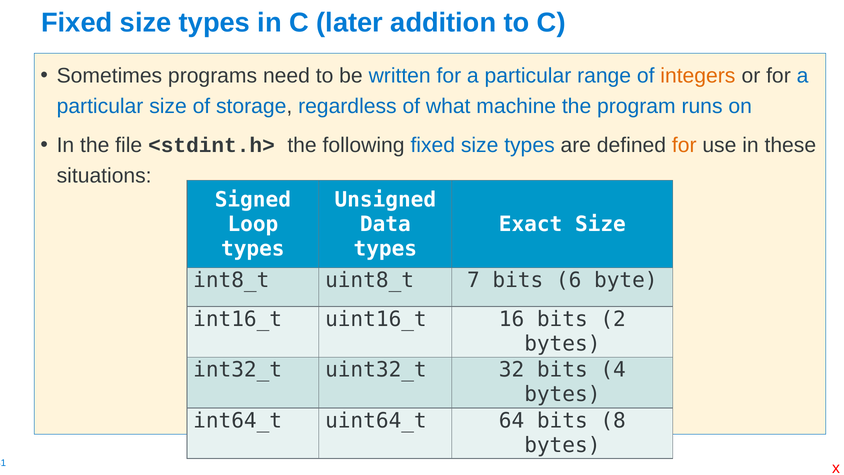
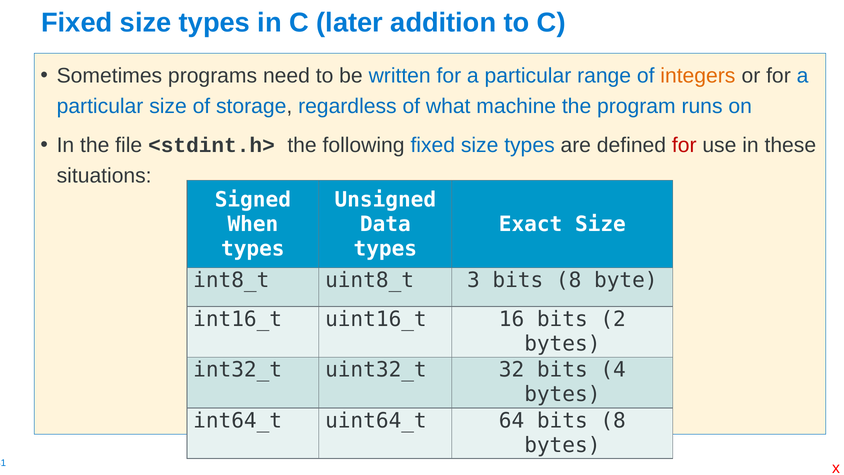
for at (684, 145) colour: orange -> red
Loop: Loop -> When
7: 7 -> 3
6 at (569, 280): 6 -> 8
